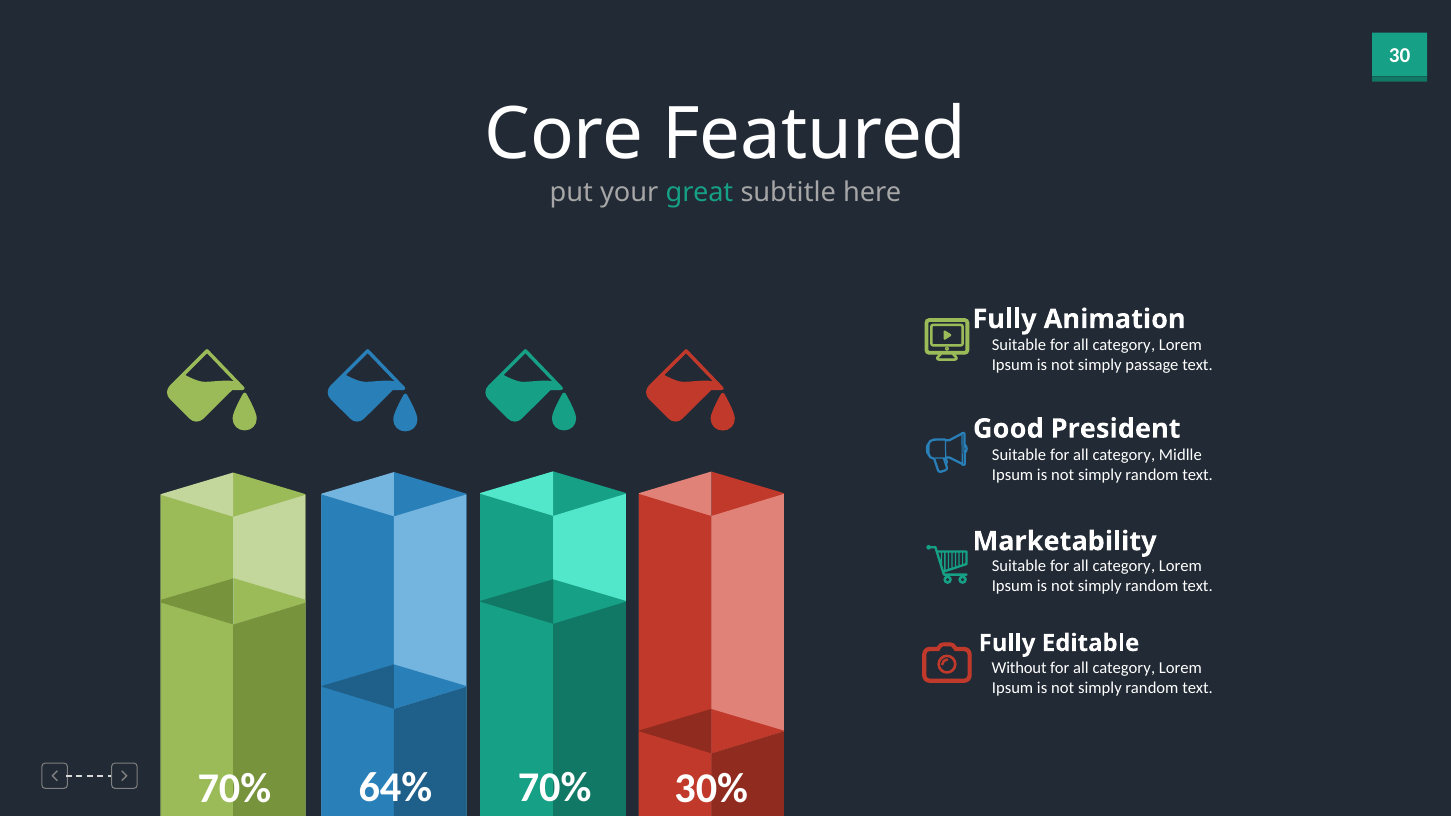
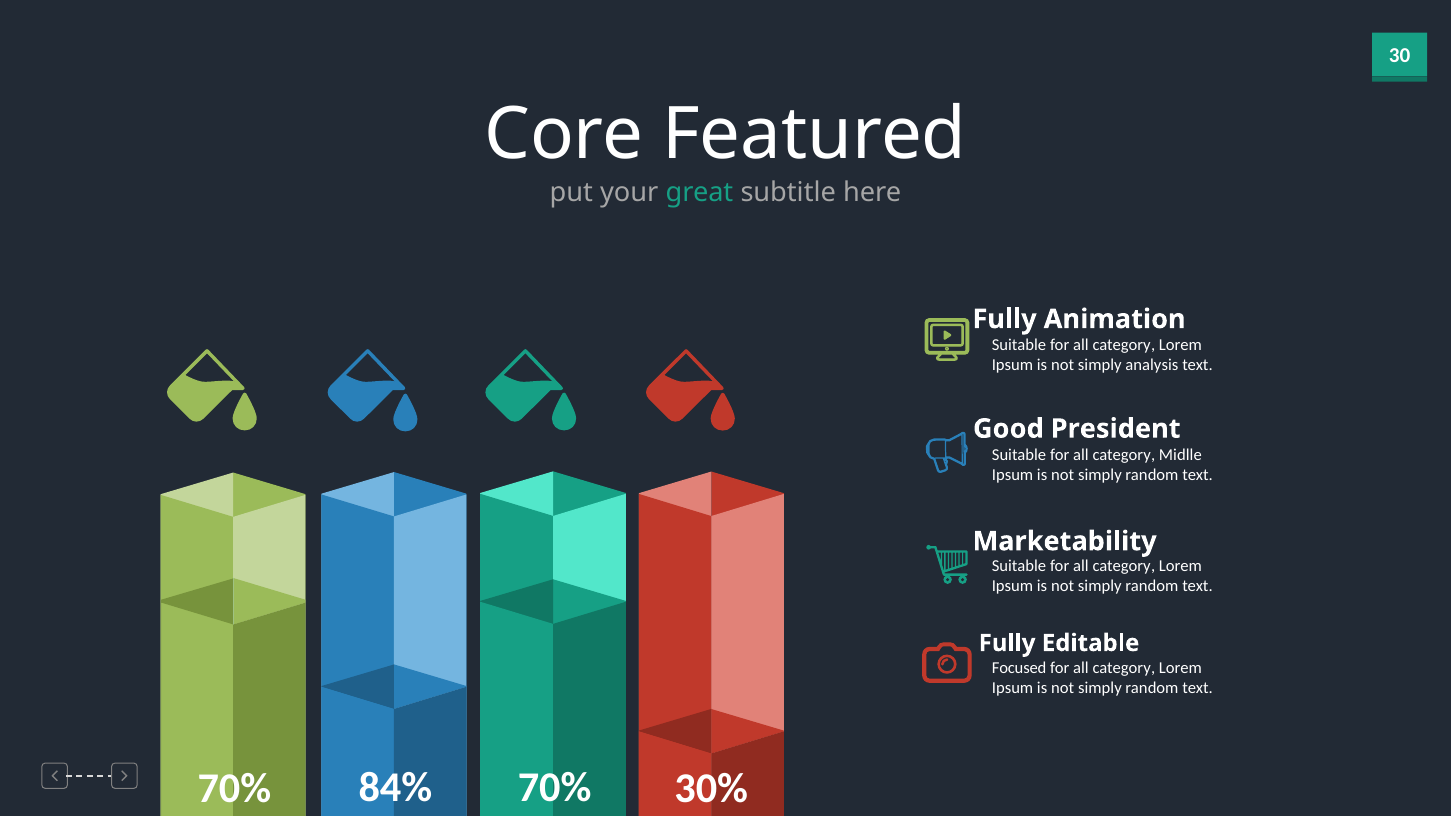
passage: passage -> analysis
Without: Without -> Focused
64%: 64% -> 84%
